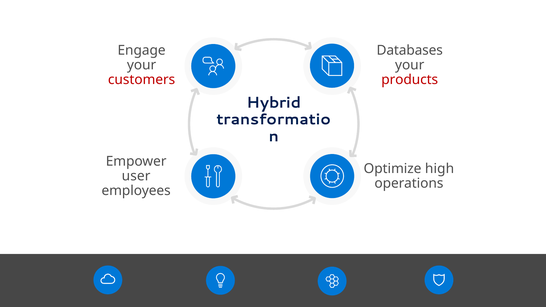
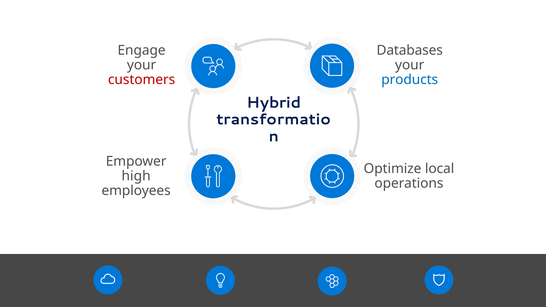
products colour: red -> blue
high: high -> local
user: user -> high
